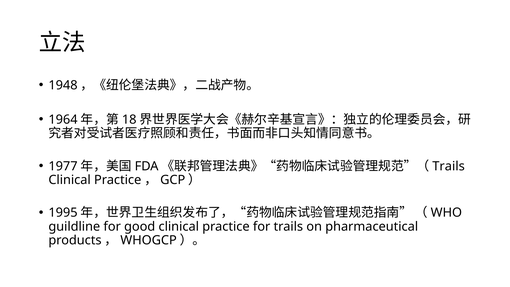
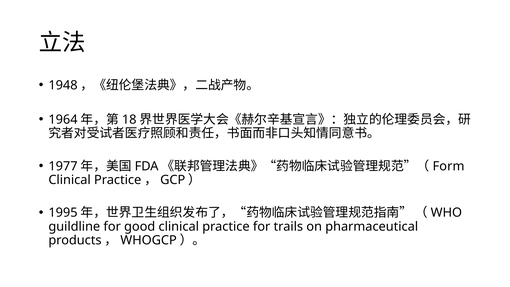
Trails at (449, 166): Trails -> Form
